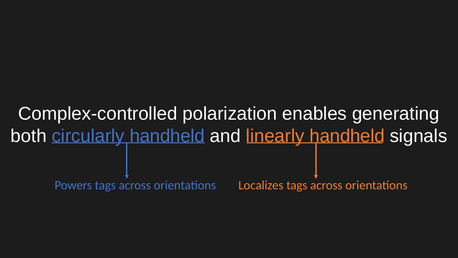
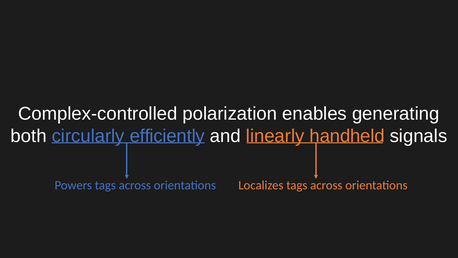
circularly handheld: handheld -> efficiently
